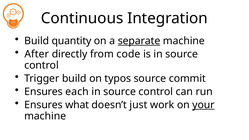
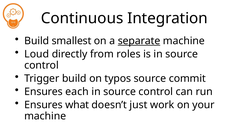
quantity: quantity -> smallest
After: After -> Loud
code: code -> roles
your underline: present -> none
